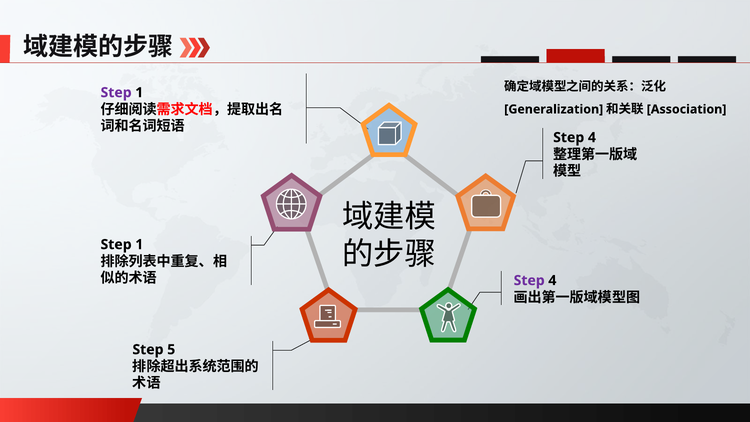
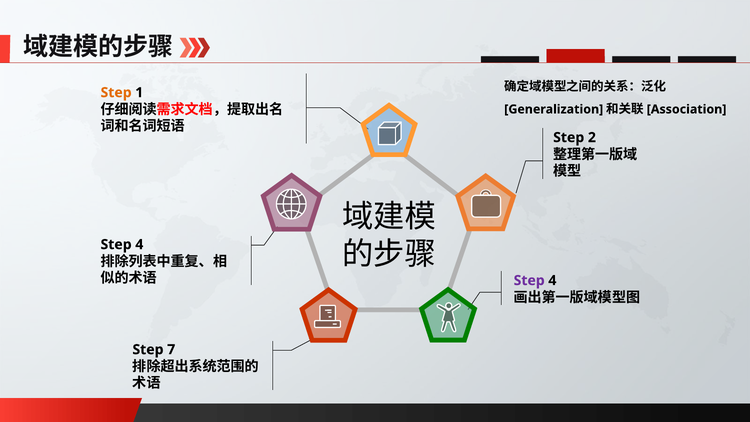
Step at (116, 93) colour: purple -> orange
4 at (592, 137): 4 -> 2
1 at (139, 244): 1 -> 4
5: 5 -> 7
